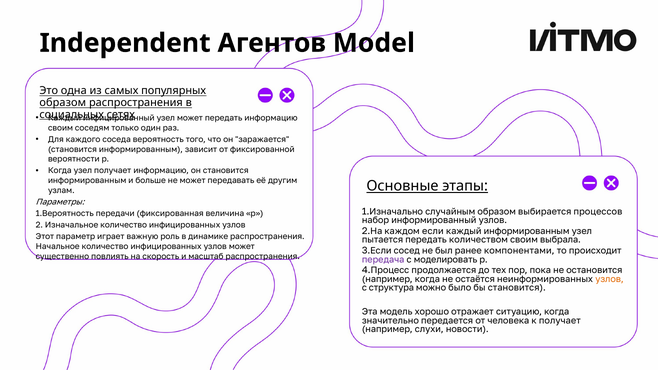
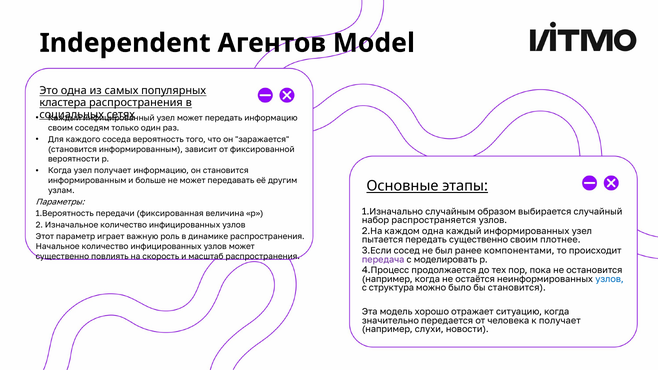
образом at (63, 103): образом -> кластера
процессов: процессов -> случайный
информированный: информированный -> распространяется
каждом если: если -> одна
каждый информированным: информированным -> информированных
передать количеством: количеством -> существенно
выбрала: выбрала -> плотнее
узлов at (610, 279) colour: orange -> blue
